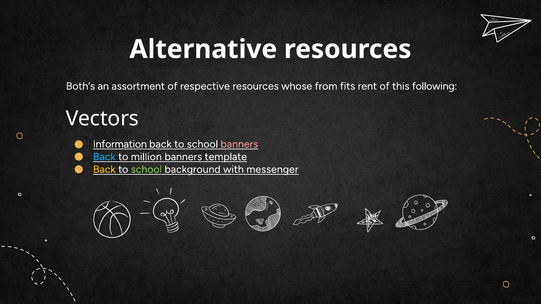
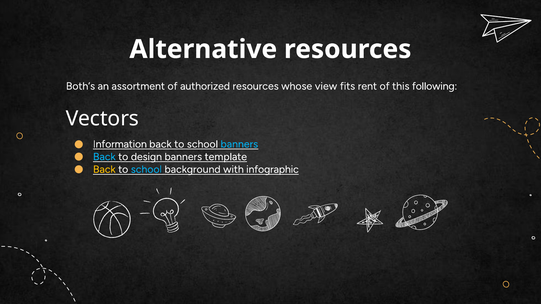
respective: respective -> authorized
from: from -> view
banners at (239, 144) colour: pink -> light blue
million: million -> design
school at (146, 170) colour: light green -> light blue
messenger: messenger -> infographic
